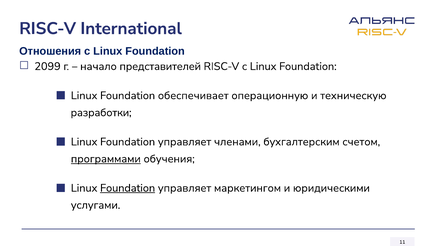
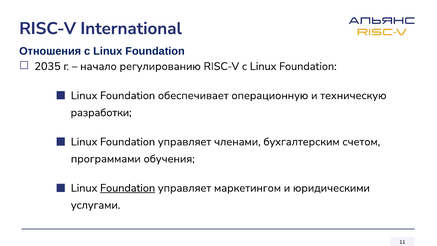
2099: 2099 -> 2035
представителей: представителей -> регулированию
программами underline: present -> none
